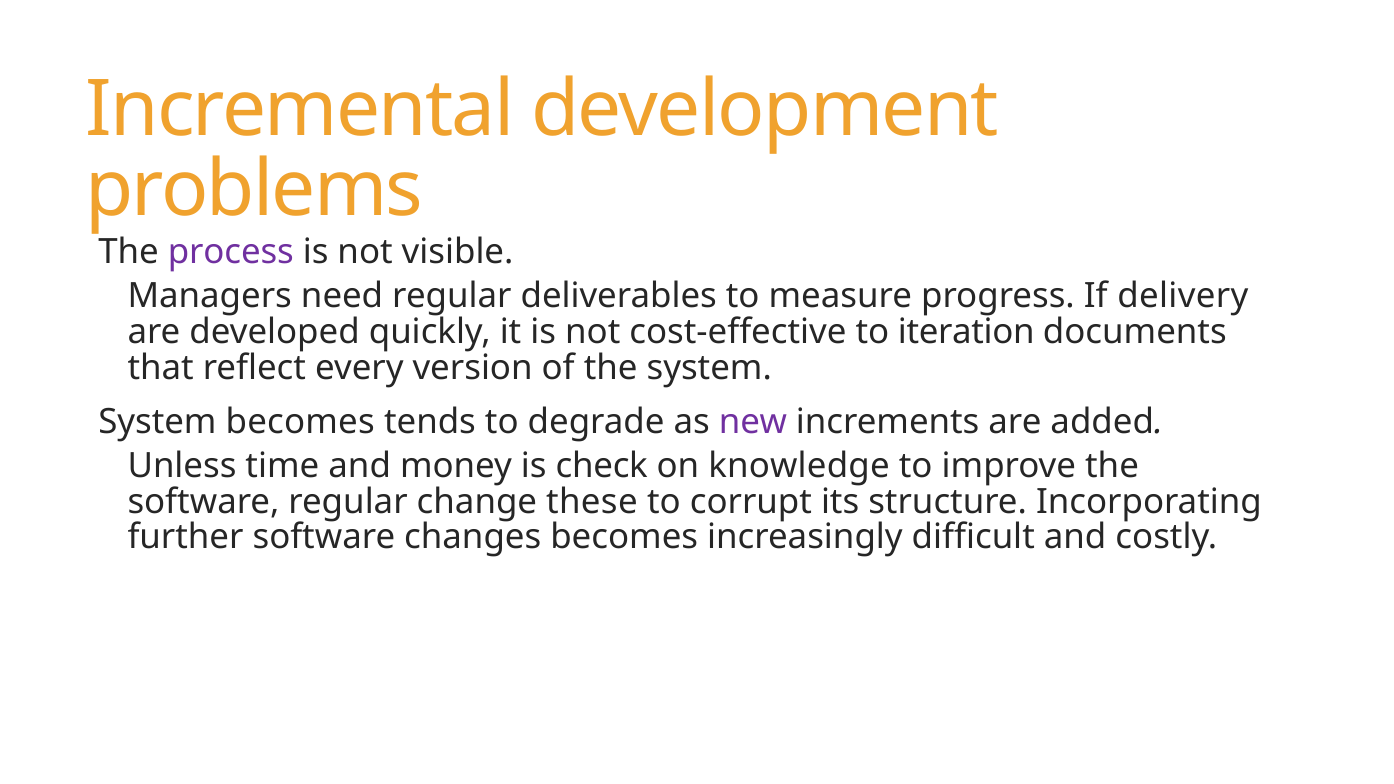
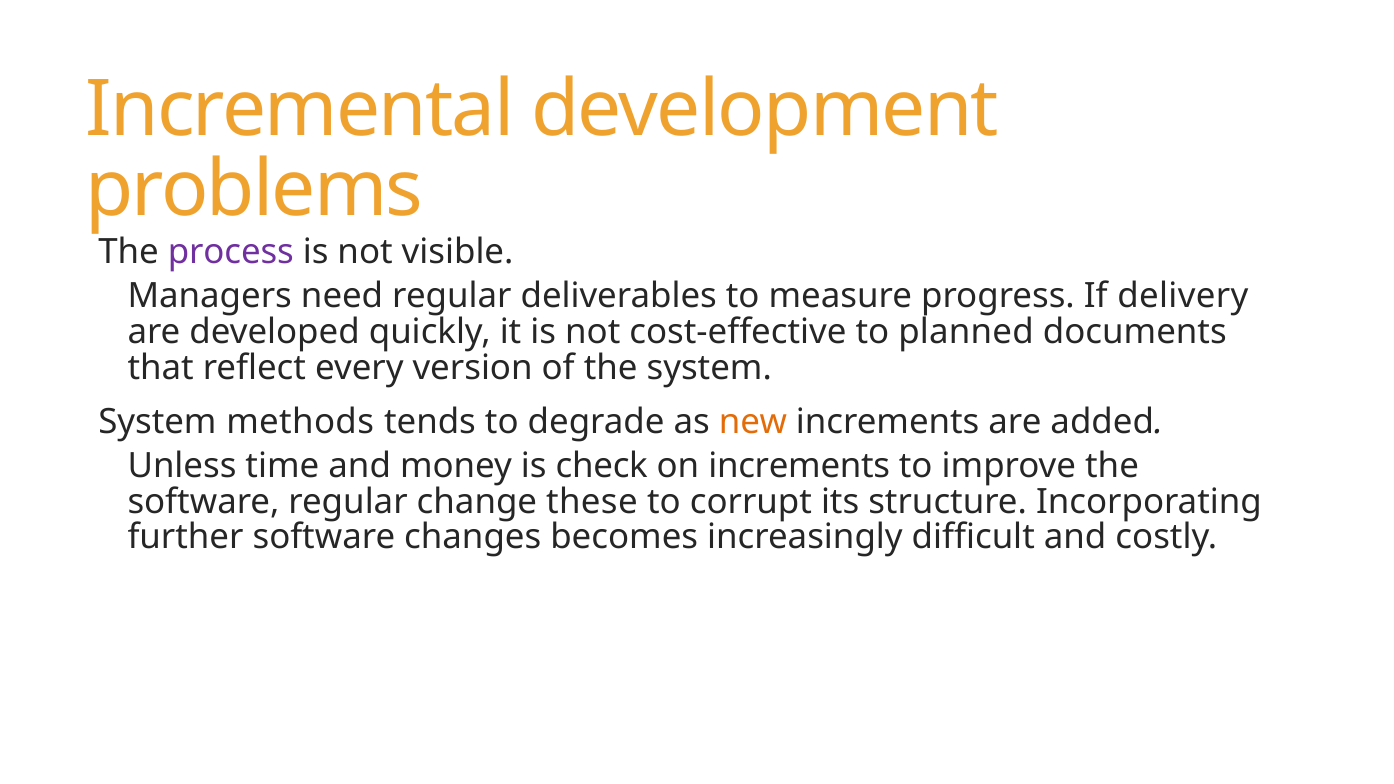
iteration: iteration -> planned
System becomes: becomes -> methods
new colour: purple -> orange
on knowledge: knowledge -> increments
